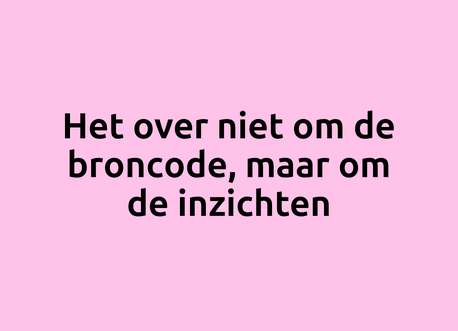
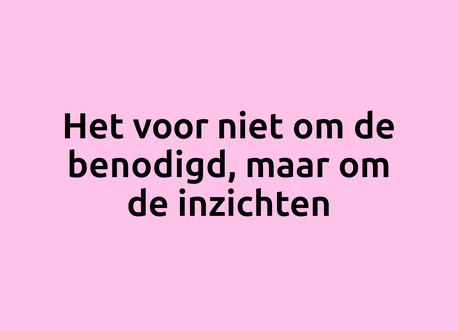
over: over -> voor
broncode: broncode -> benodigd
